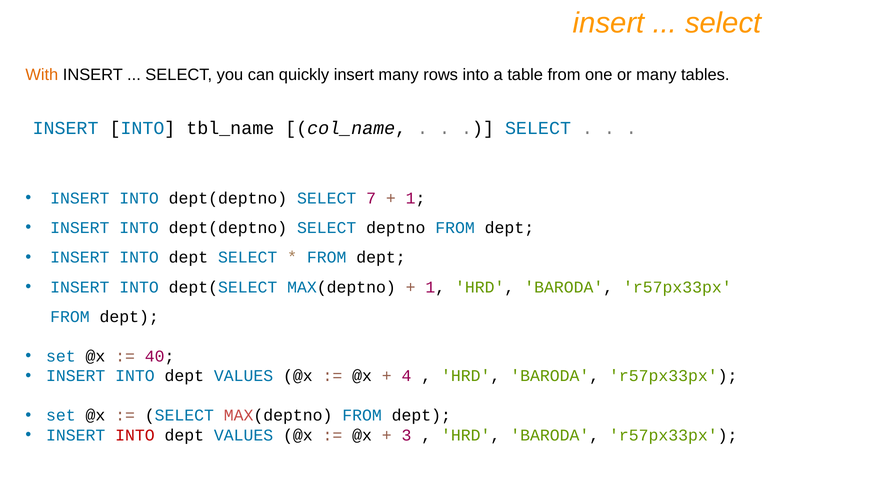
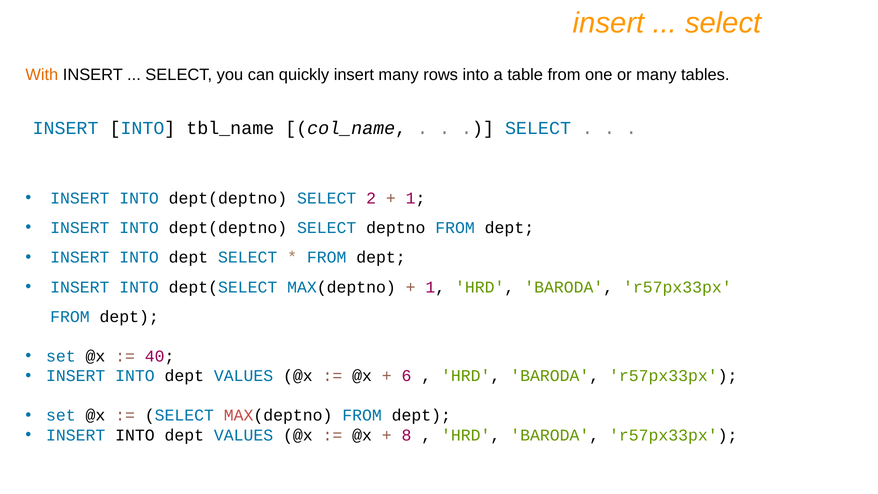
7: 7 -> 2
4: 4 -> 6
INTO at (135, 435) colour: red -> black
3: 3 -> 8
